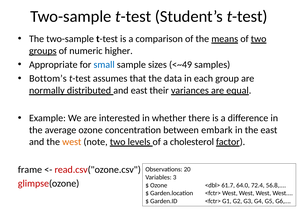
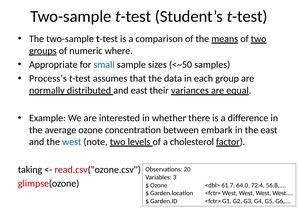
higher: higher -> where
<~49: <~49 -> <~50
Bottom’s: Bottom’s -> Process’s
west at (72, 142) colour: orange -> blue
frame: frame -> taking
